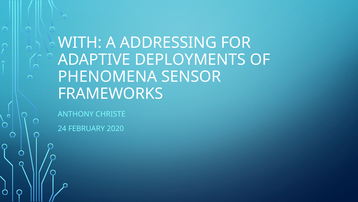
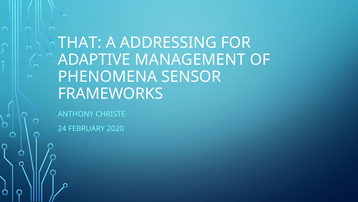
WITH: WITH -> THAT
DEPLOYMENTS: DEPLOYMENTS -> MANAGEMENT
